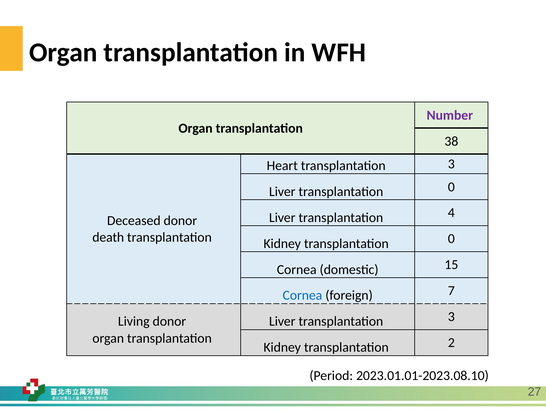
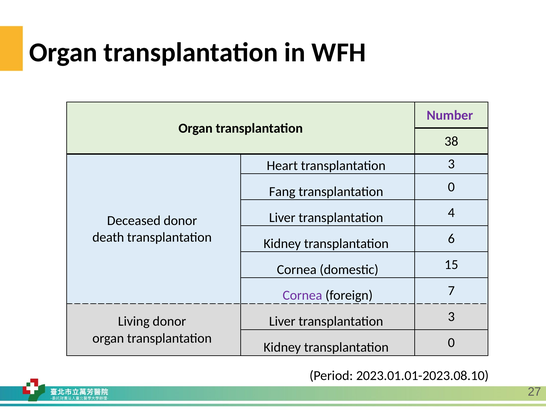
Liver at (282, 191): Liver -> Fang
Kidney transplantation 0: 0 -> 6
Cornea at (302, 295) colour: blue -> purple
Kidney transplantation 2: 2 -> 0
